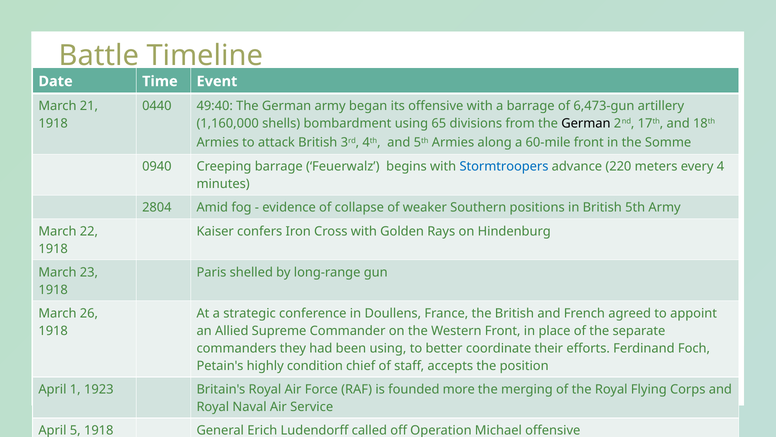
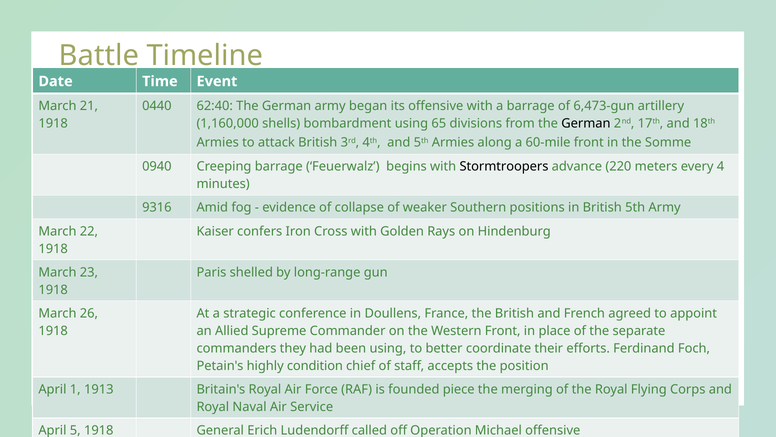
49:40: 49:40 -> 62:40
Stormtroopers colour: blue -> black
2804: 2804 -> 9316
1923: 1923 -> 1913
more: more -> piece
